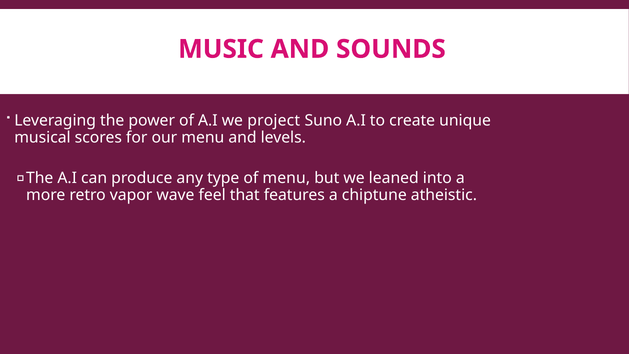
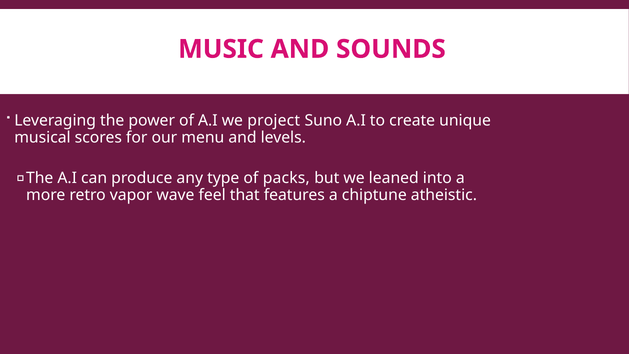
of menu: menu -> packs
